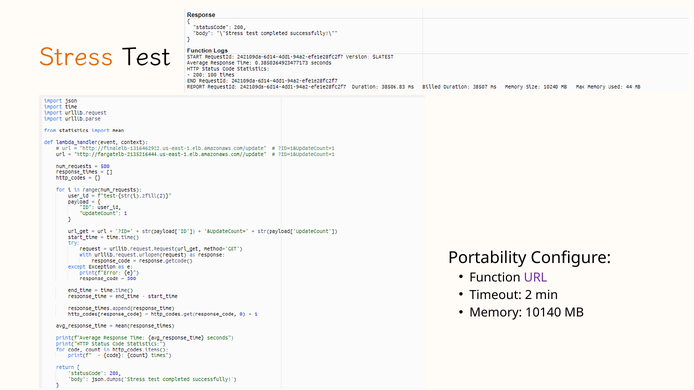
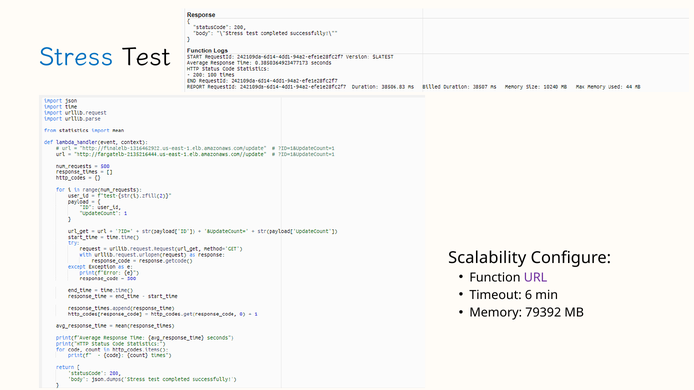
Stress colour: orange -> blue
Portability: Portability -> Scalability
2: 2 -> 6
10140: 10140 -> 79392
